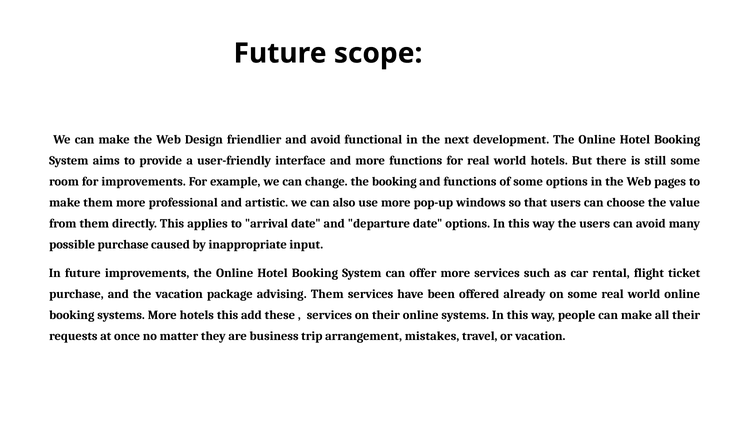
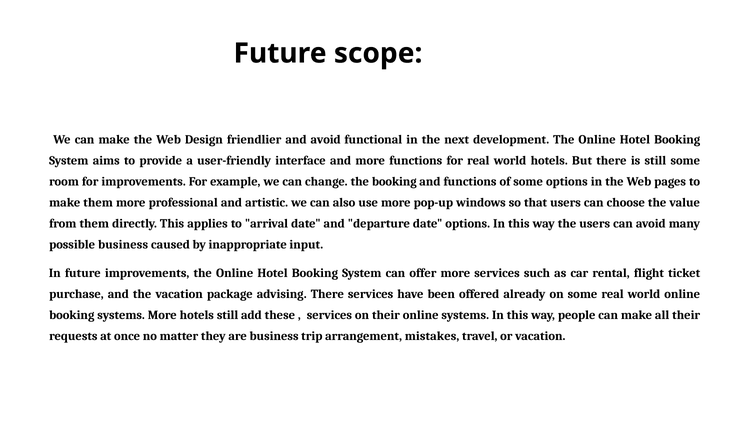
possible purchase: purchase -> business
advising Them: Them -> There
hotels this: this -> still
